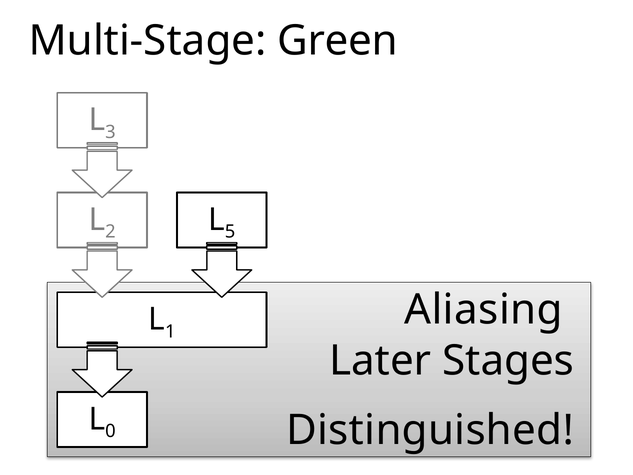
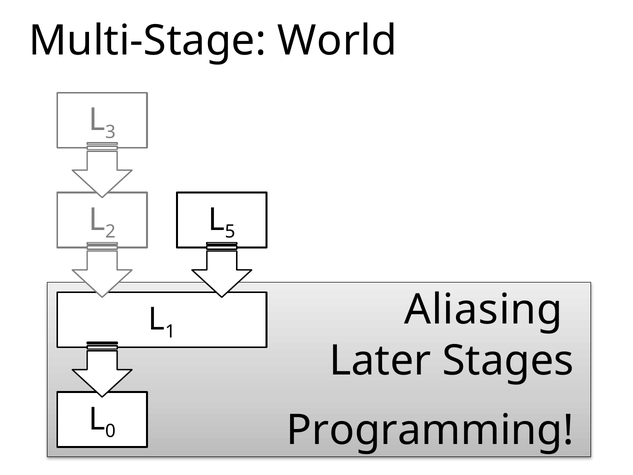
Green: Green -> World
Distinguished: Distinguished -> Programming
